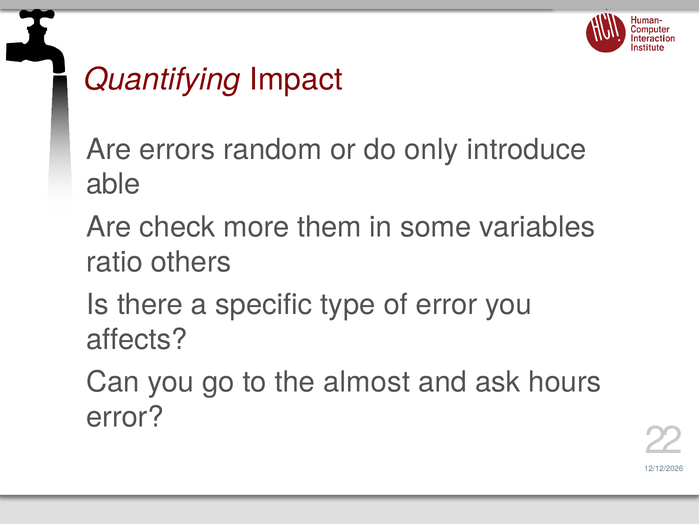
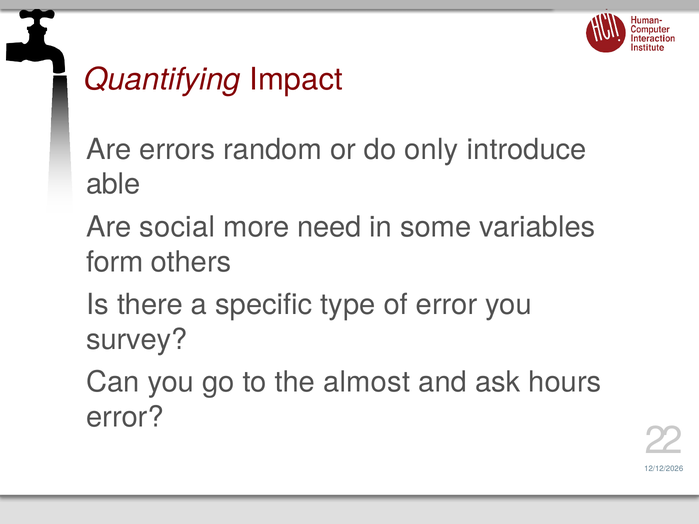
check: check -> social
them: them -> need
ratio: ratio -> form
affects: affects -> survey
